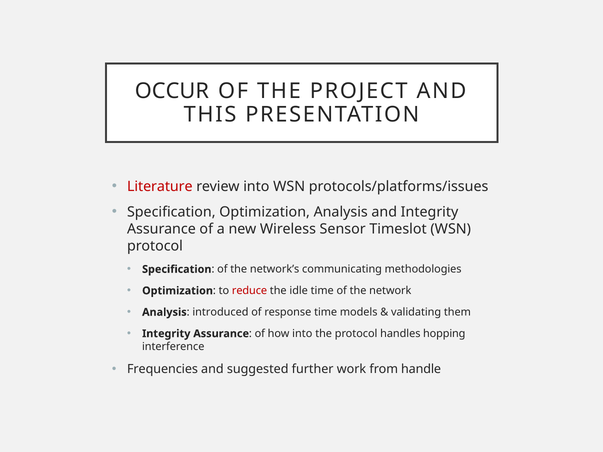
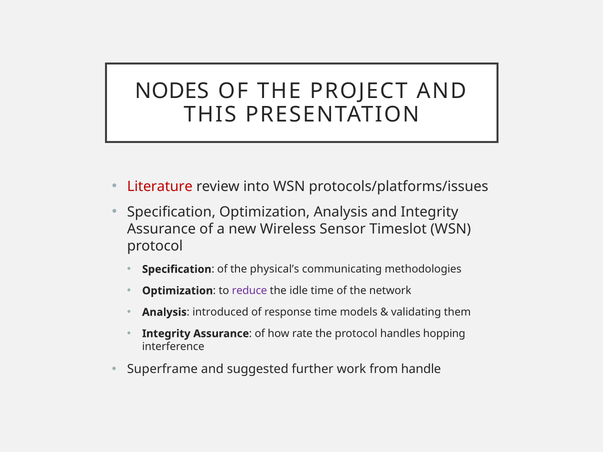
OCCUR: OCCUR -> NODES
network’s: network’s -> physical’s
reduce colour: red -> purple
how into: into -> rate
Frequencies: Frequencies -> Superframe
